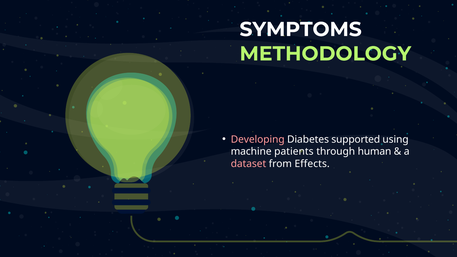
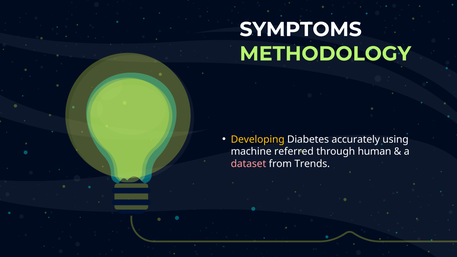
Developing colour: pink -> yellow
supported: supported -> accurately
patients: patients -> referred
Effects: Effects -> Trends
